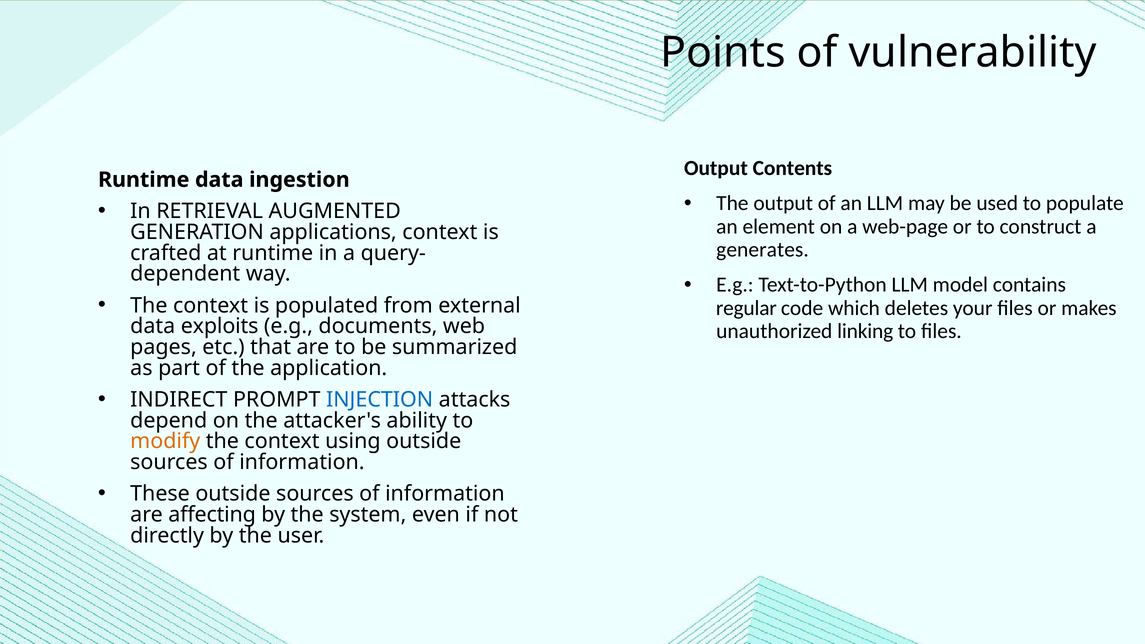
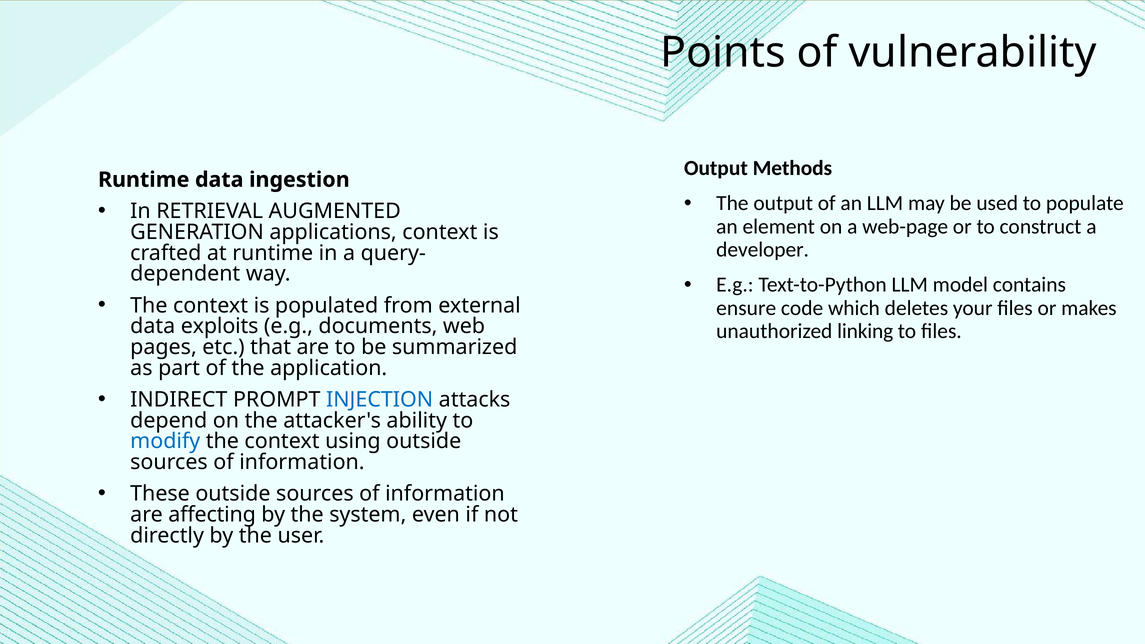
Contents: Contents -> Methods
generates: generates -> developer
regular: regular -> ensure
modify colour: orange -> blue
